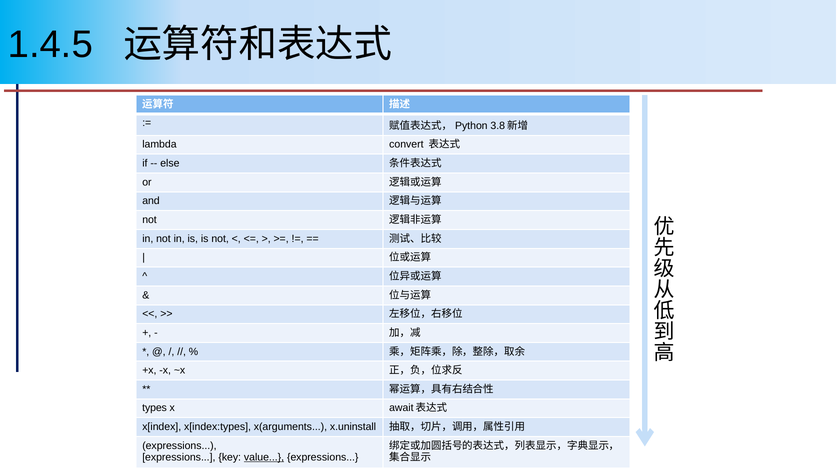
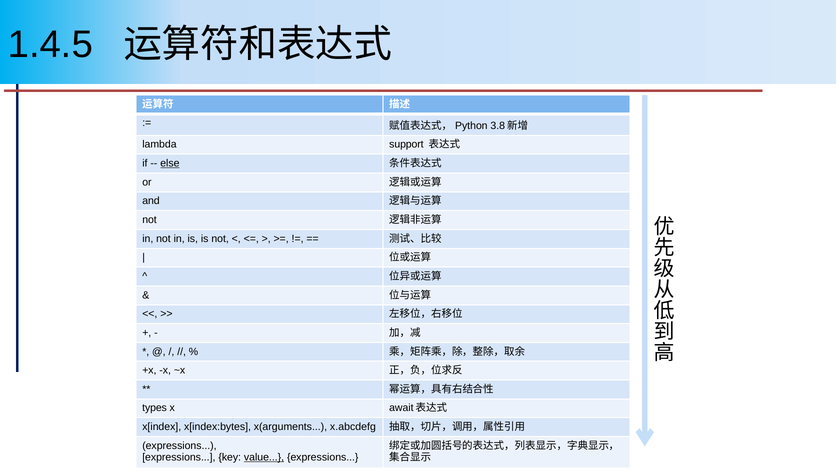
convert: convert -> support
else underline: none -> present
x[index:types: x[index:types -> x[index:bytes
x.uninstall: x.uninstall -> x.abcdefg
